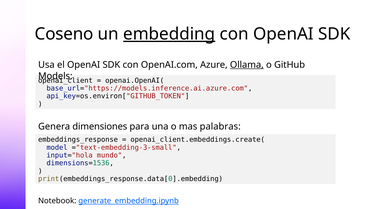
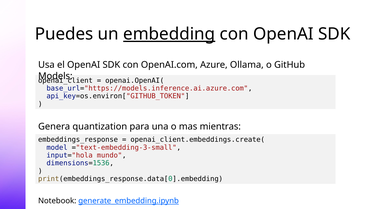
Coseno: Coseno -> Puedes
Ollama underline: present -> none
dimensiones: dimensiones -> quantization
palabras: palabras -> mientras
